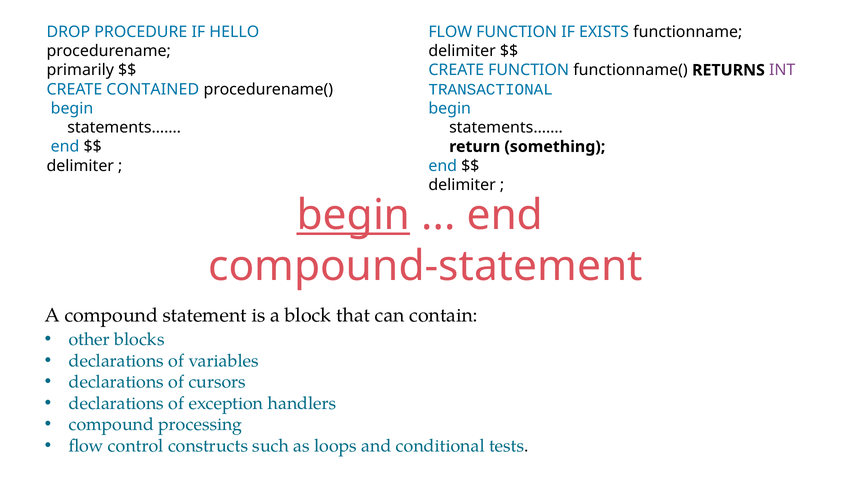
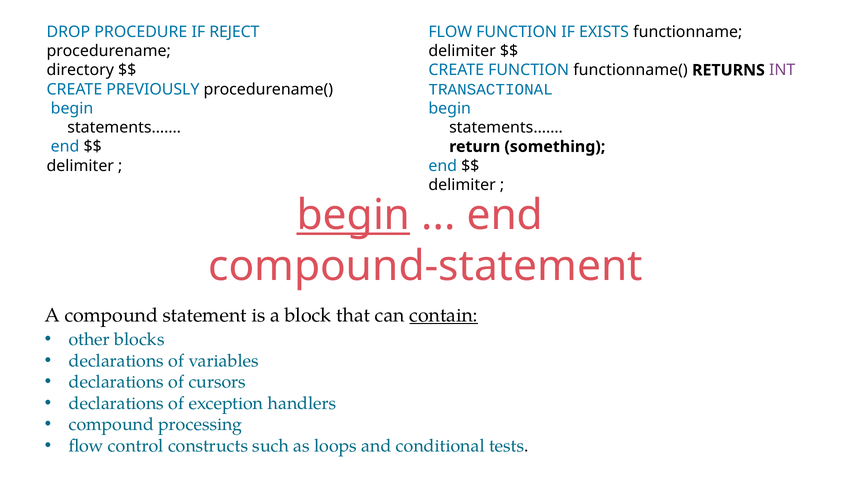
HELLO: HELLO -> REJECT
primarily: primarily -> directory
CONTAINED: CONTAINED -> PREVIOUSLY
contain underline: none -> present
